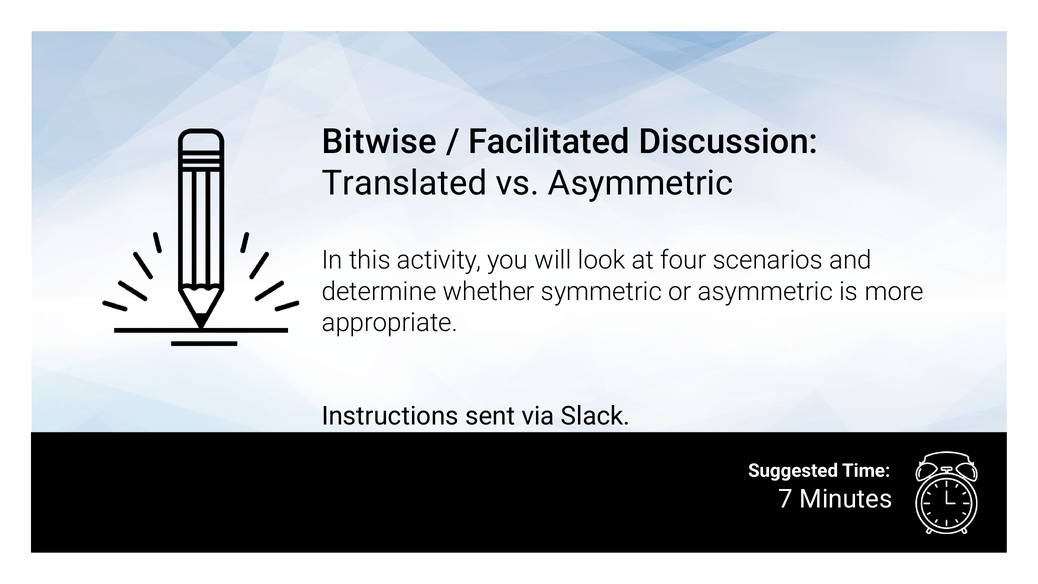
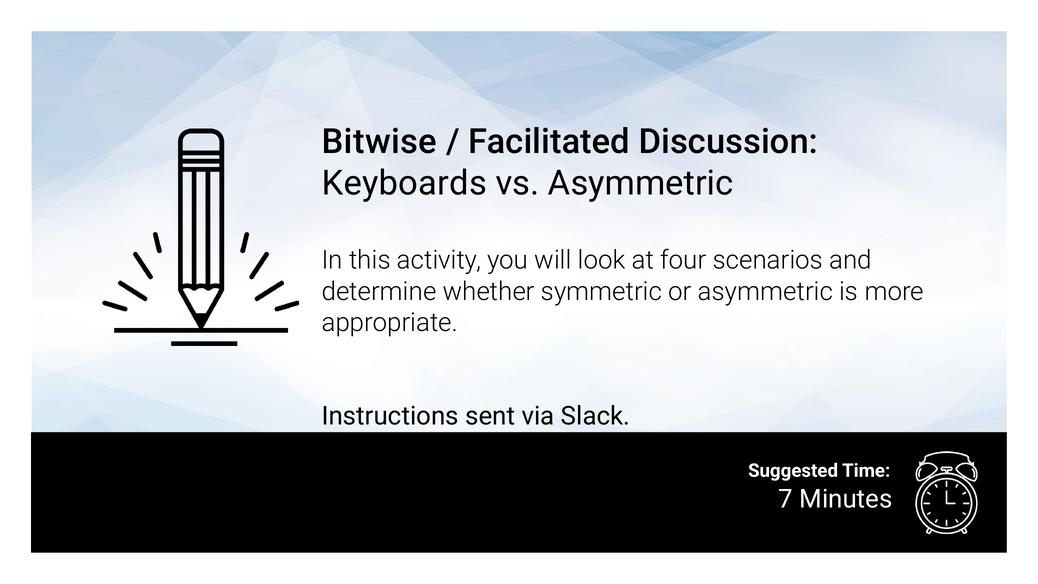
Translated: Translated -> Keyboards
